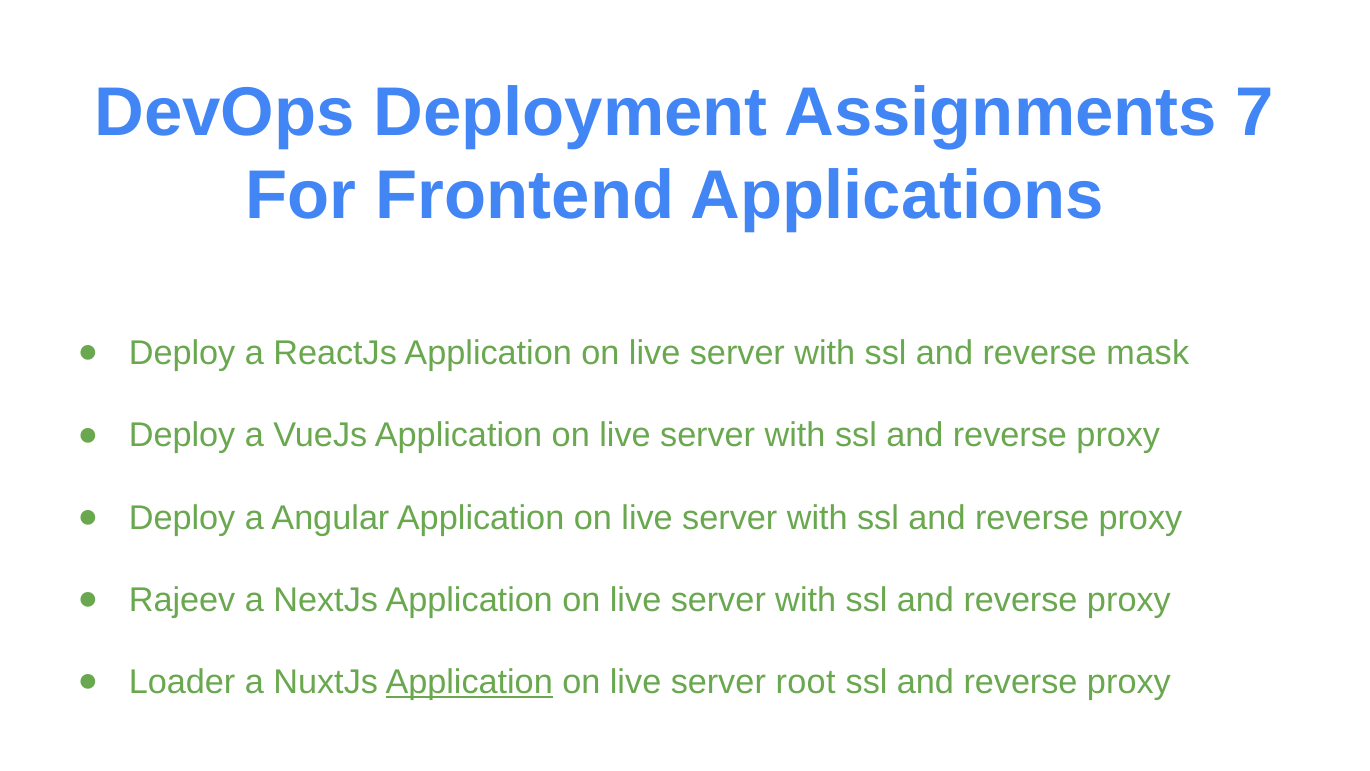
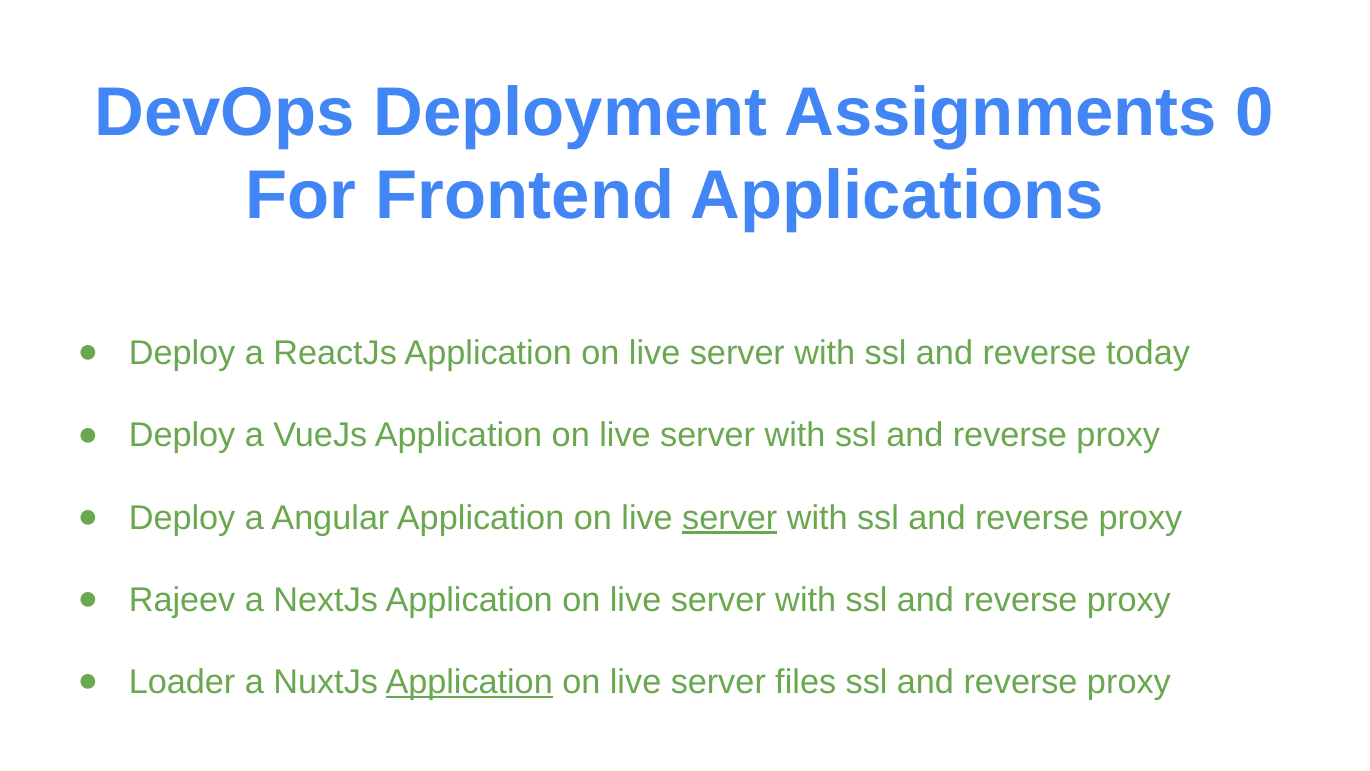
7: 7 -> 0
mask: mask -> today
server at (730, 518) underline: none -> present
root: root -> files
